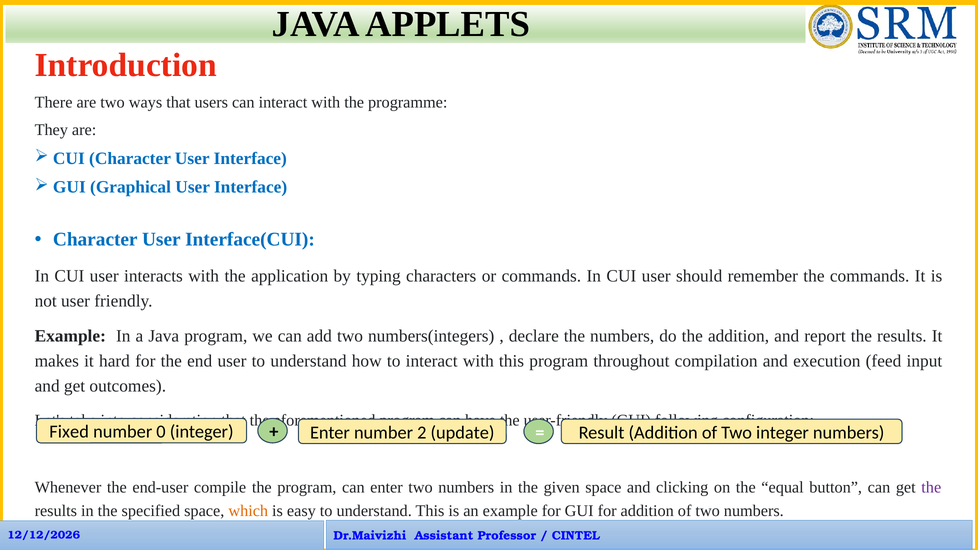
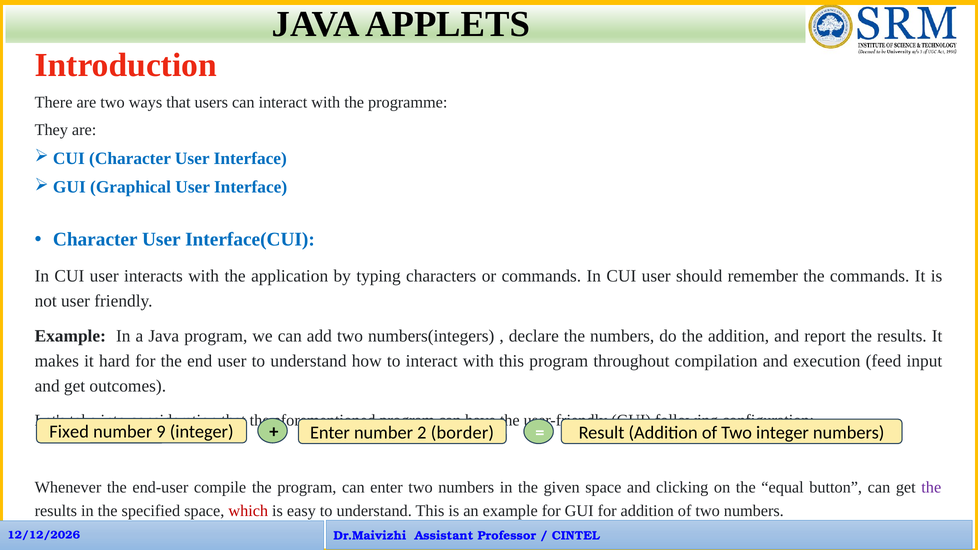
0: 0 -> 9
update: update -> border
which colour: orange -> red
